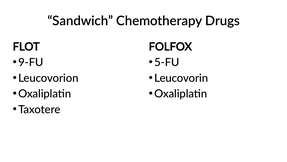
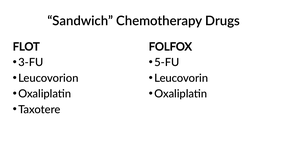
9-FU: 9-FU -> 3-FU
